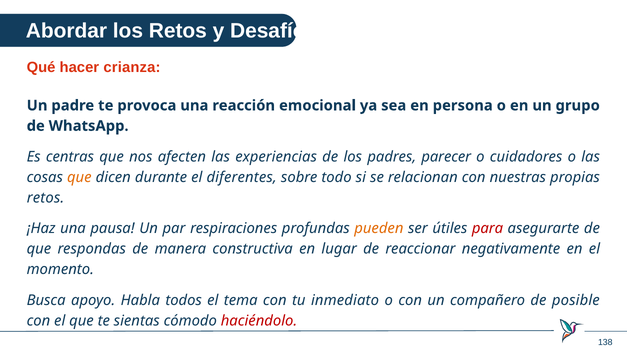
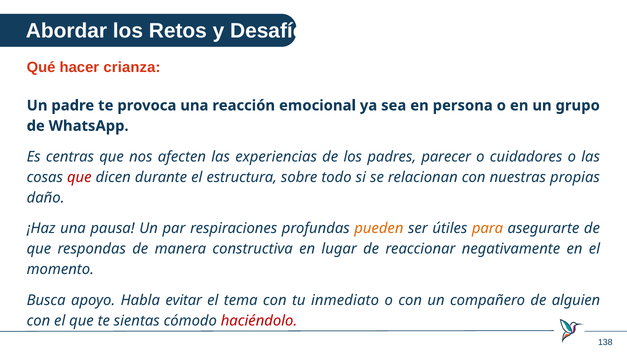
que at (79, 177) colour: orange -> red
diferentes: diferentes -> estructura
retos at (46, 198): retos -> daño
para colour: red -> orange
todos: todos -> evitar
posible: posible -> alguien
